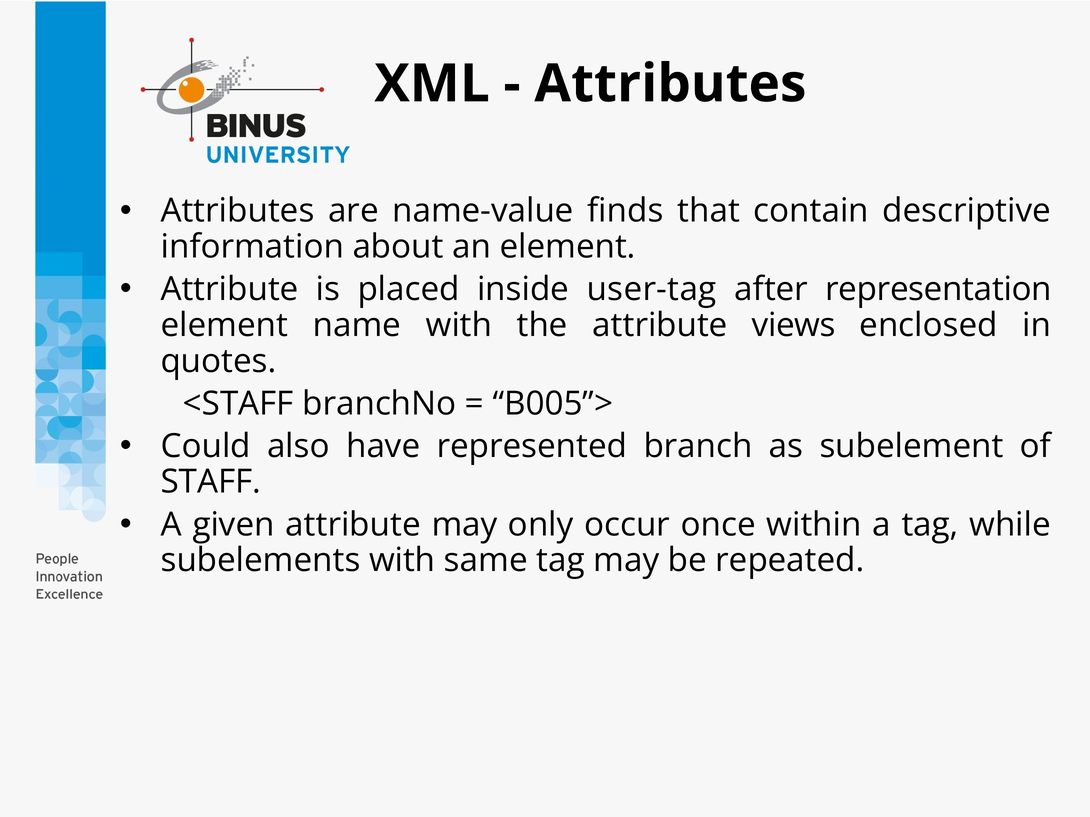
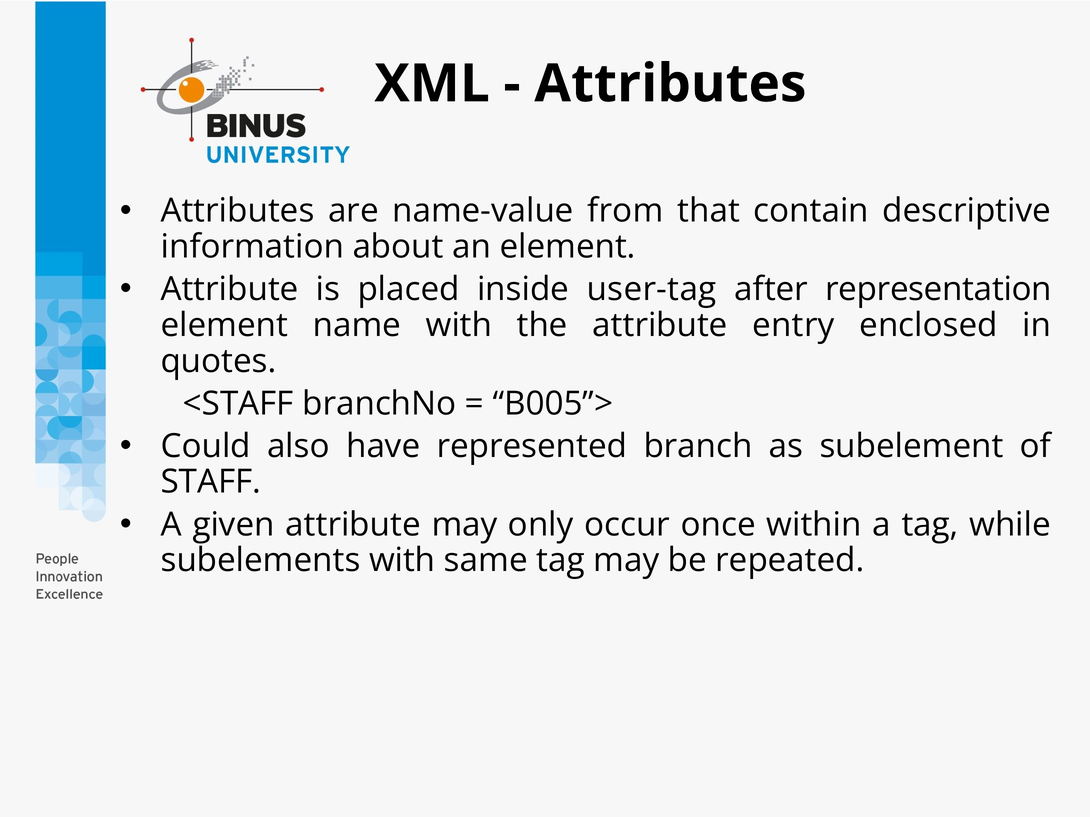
finds: finds -> from
views: views -> entry
